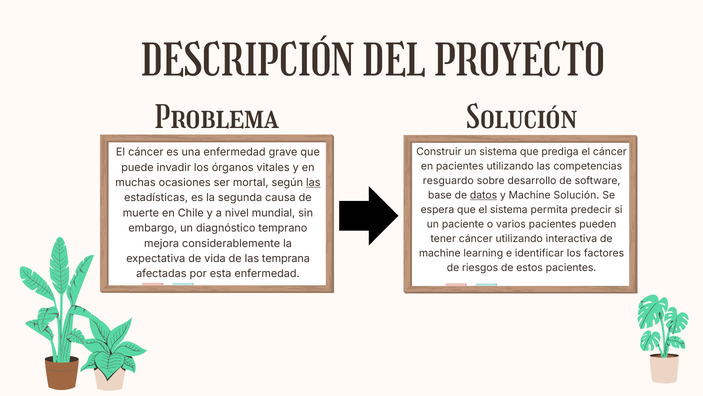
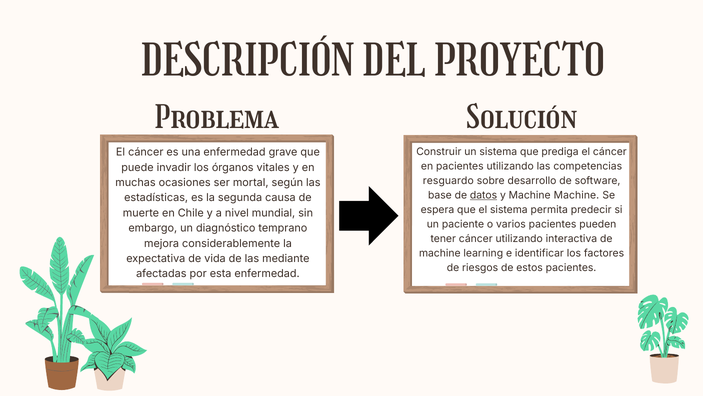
las at (313, 182) underline: present -> none
Machine Solución: Solución -> Machine
temprana: temprana -> mediante
